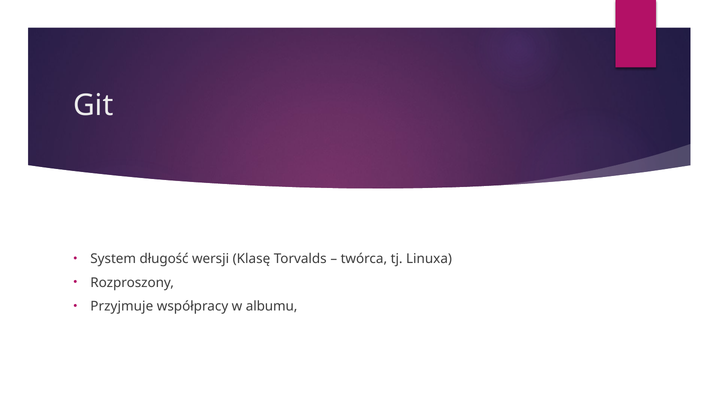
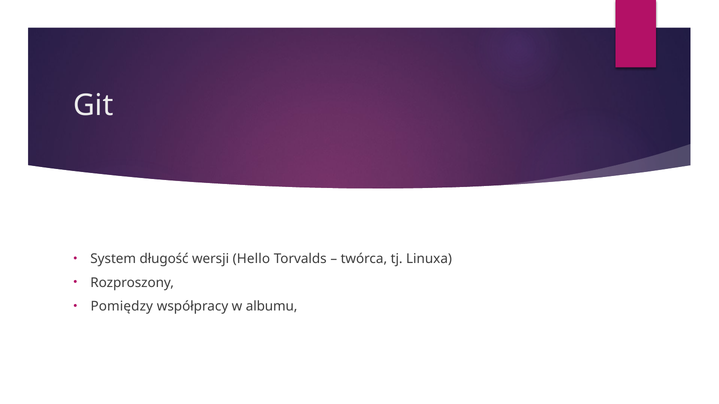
Klasę: Klasę -> Hello
Przyjmuje: Przyjmuje -> Pomiędzy
